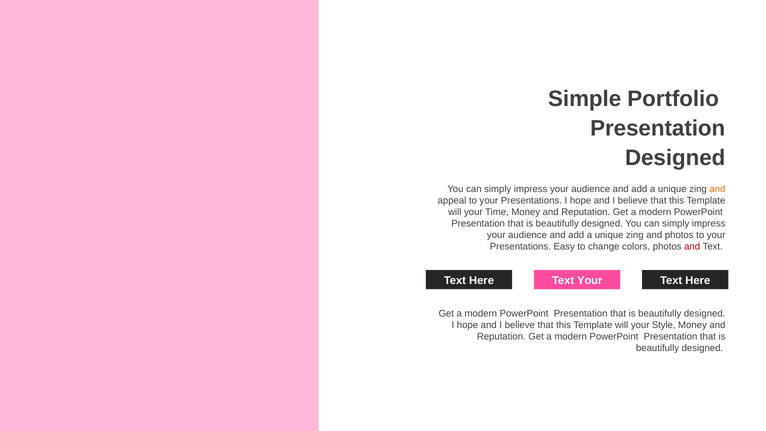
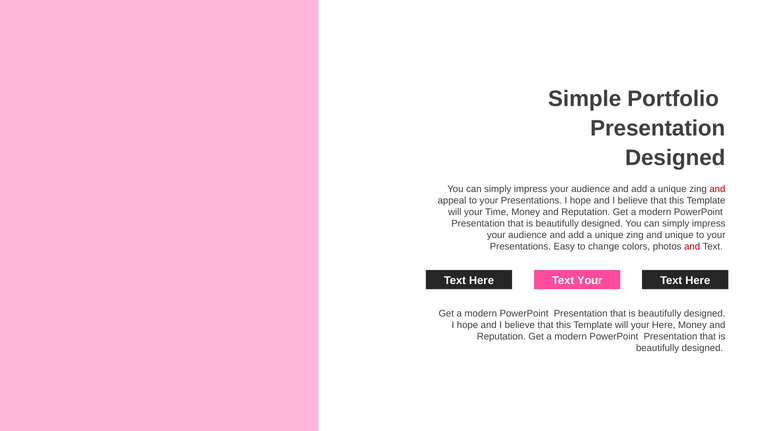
and at (717, 189) colour: orange -> red
and photos: photos -> unique
your Style: Style -> Here
